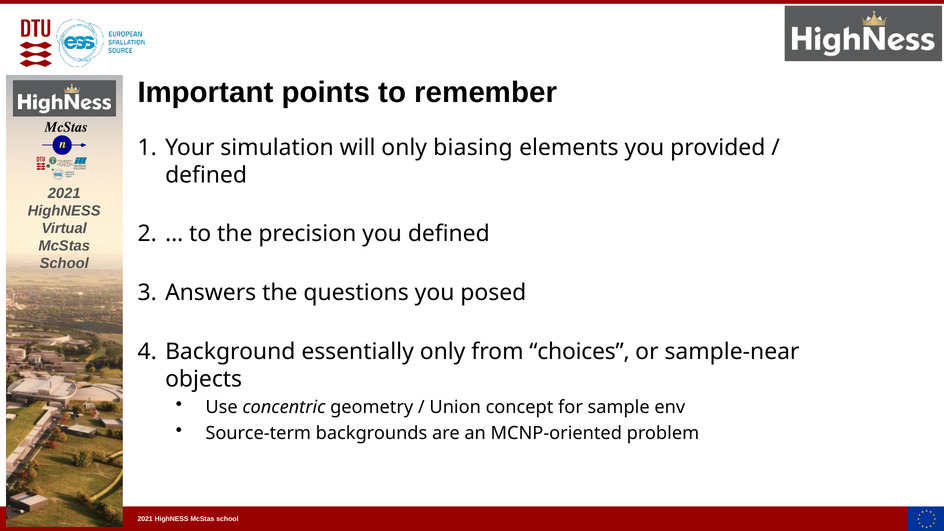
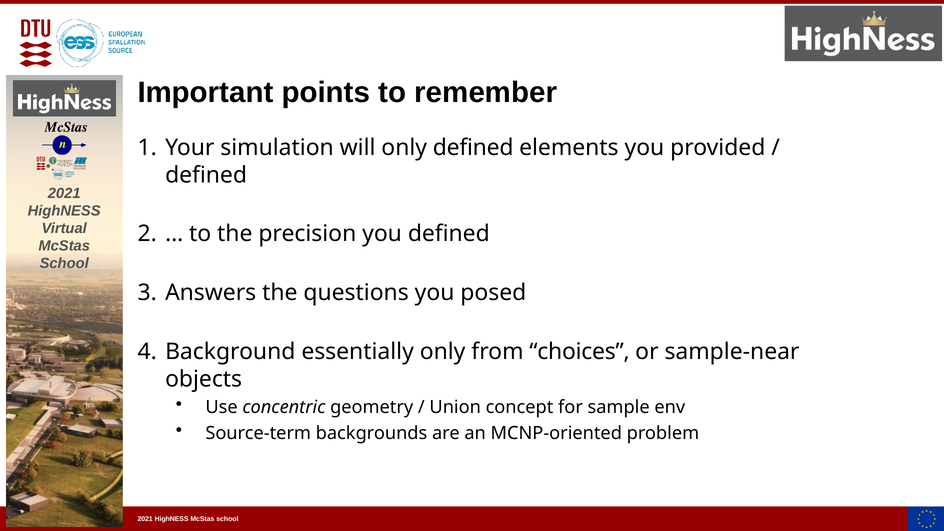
only biasing: biasing -> defined
